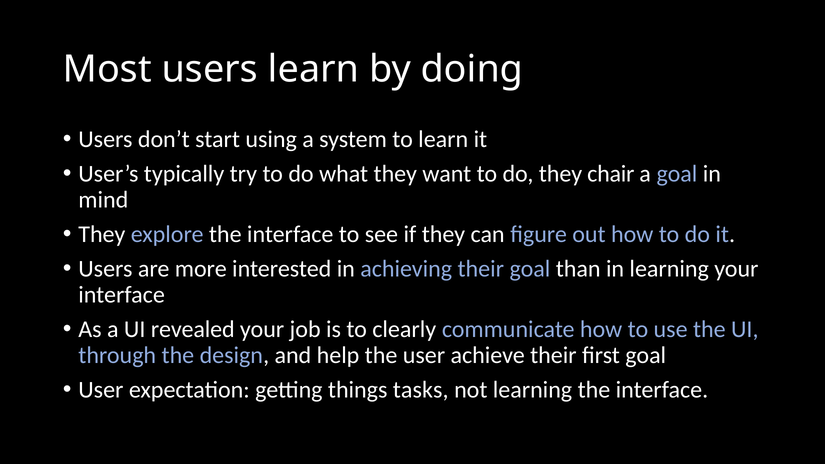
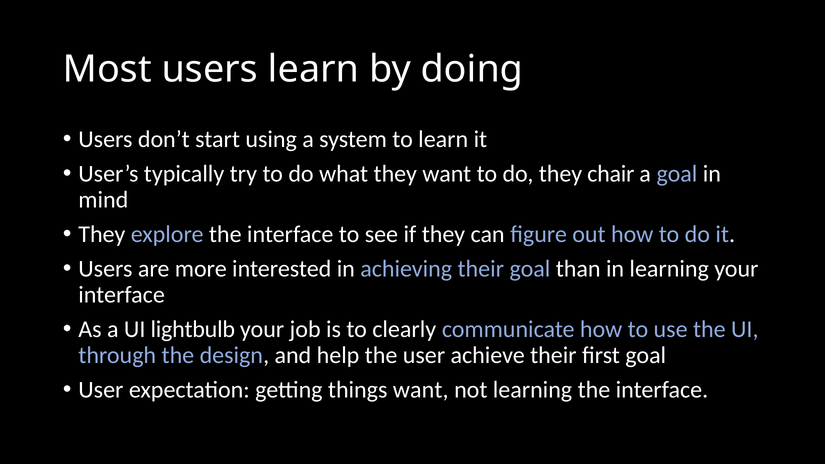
revealed: revealed -> lightbulb
things tasks: tasks -> want
